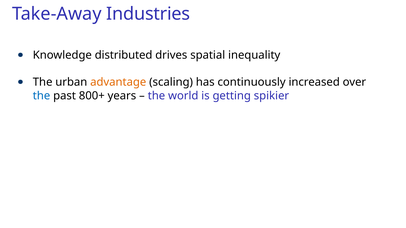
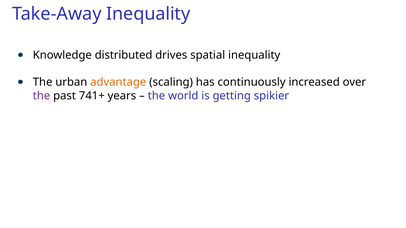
Take-Away Industries: Industries -> Inequality
the at (42, 96) colour: blue -> purple
800+: 800+ -> 741+
